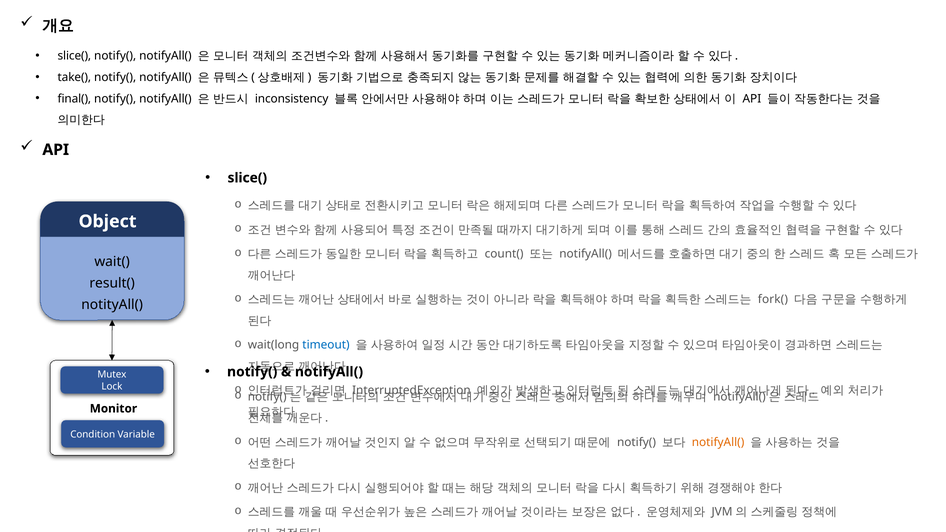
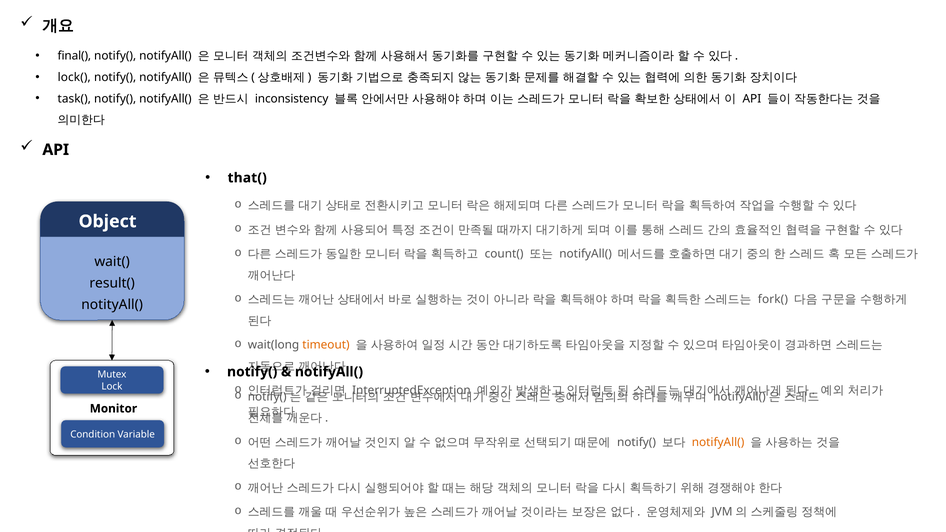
slice( at (74, 56): slice( -> final(
take(: take( -> lock(
final(: final( -> task(
slice( at (247, 178): slice( -> that(
timeout colour: blue -> orange
